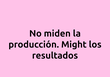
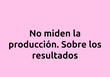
Might: Might -> Sobre
